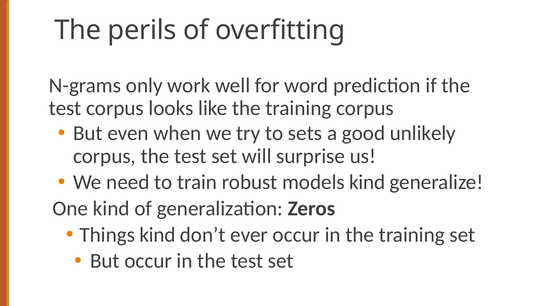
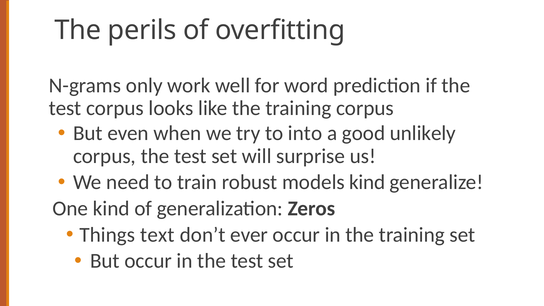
sets: sets -> into
Things kind: kind -> text
